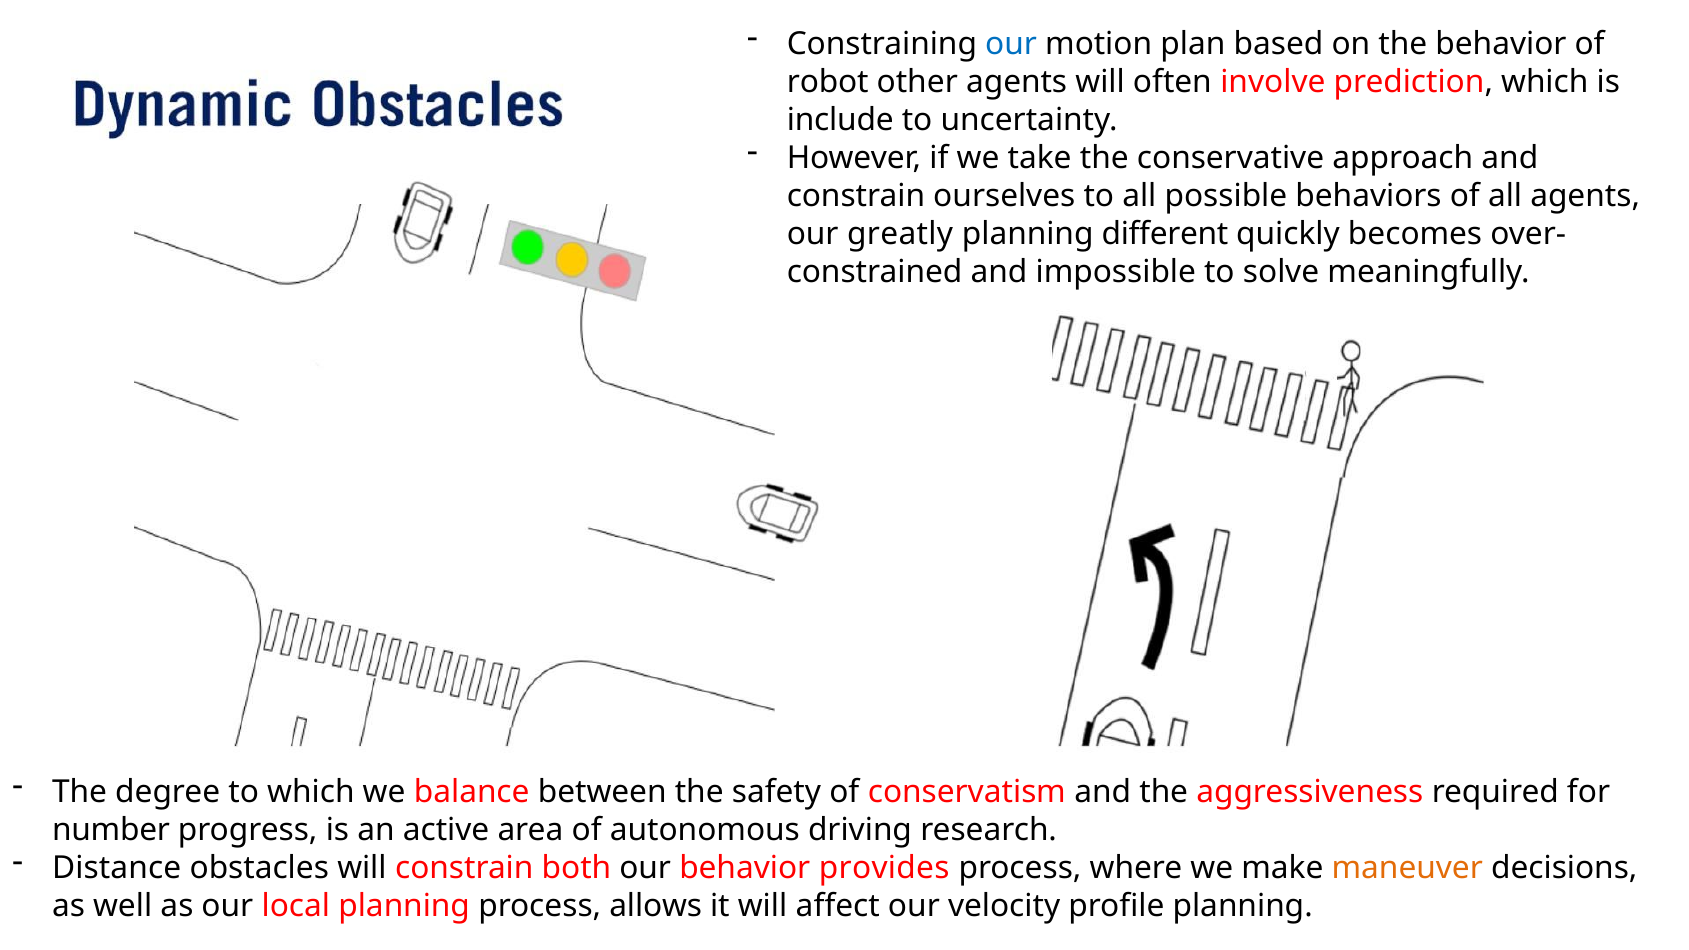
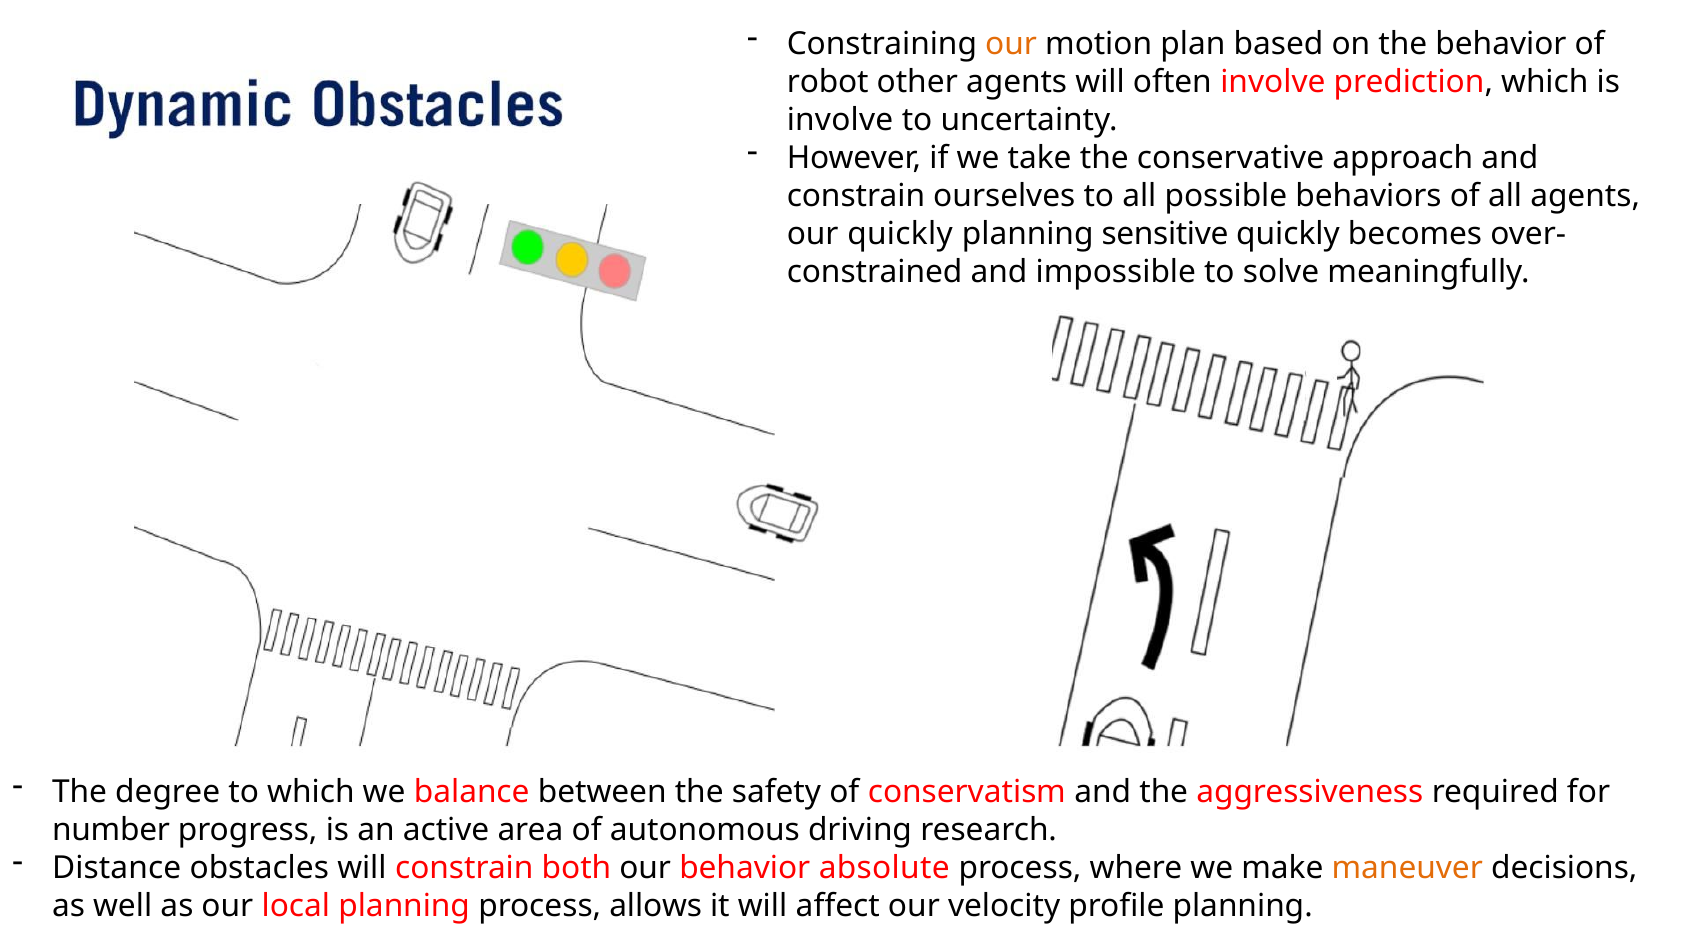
our at (1011, 44) colour: blue -> orange
include at (840, 120): include -> involve
our greatly: greatly -> quickly
different: different -> sensitive
provides: provides -> absolute
